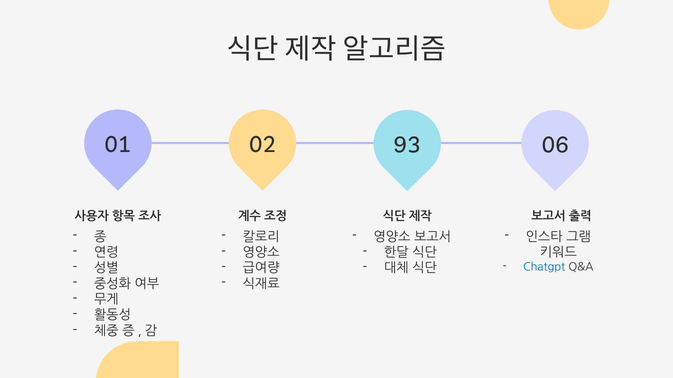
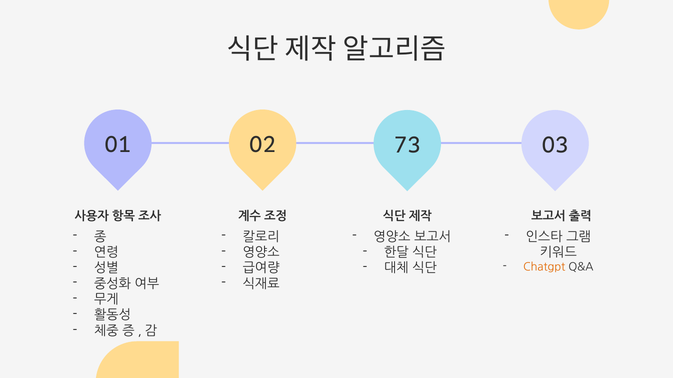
93: 93 -> 73
06: 06 -> 03
Chatgpt colour: blue -> orange
